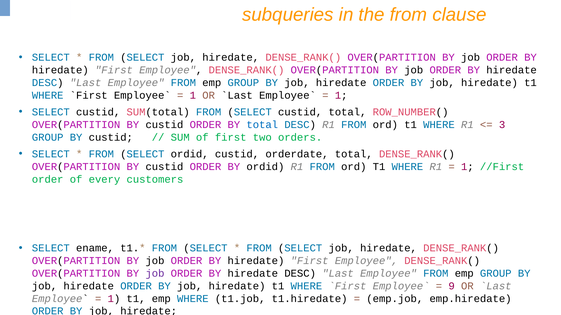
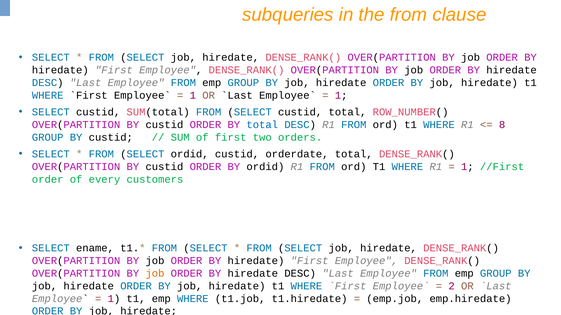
3: 3 -> 8
job at (155, 274) colour: purple -> orange
9: 9 -> 2
